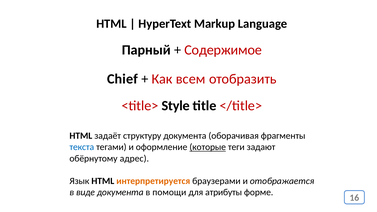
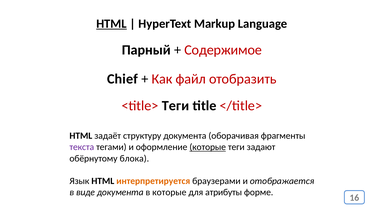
HTML at (111, 24) underline: none -> present
всем: всем -> файл
<title> Style: Style -> Теги
текста colour: blue -> purple
адрес: адрес -> блока
в помощи: помощи -> которые
